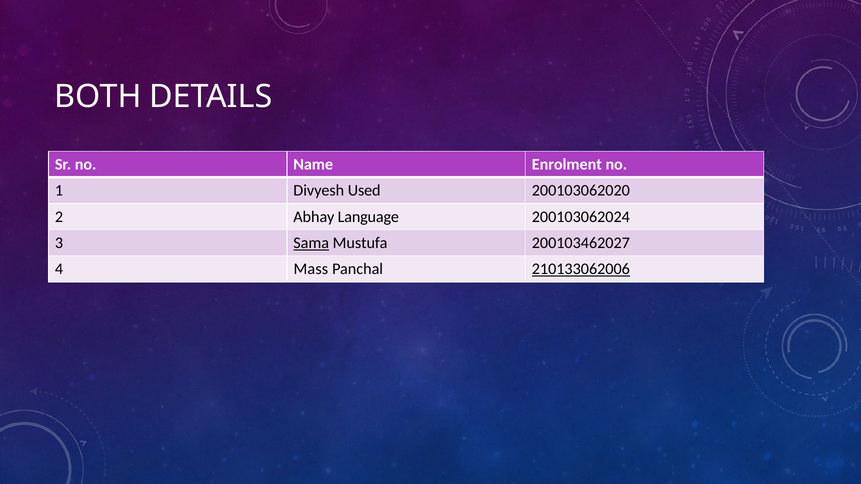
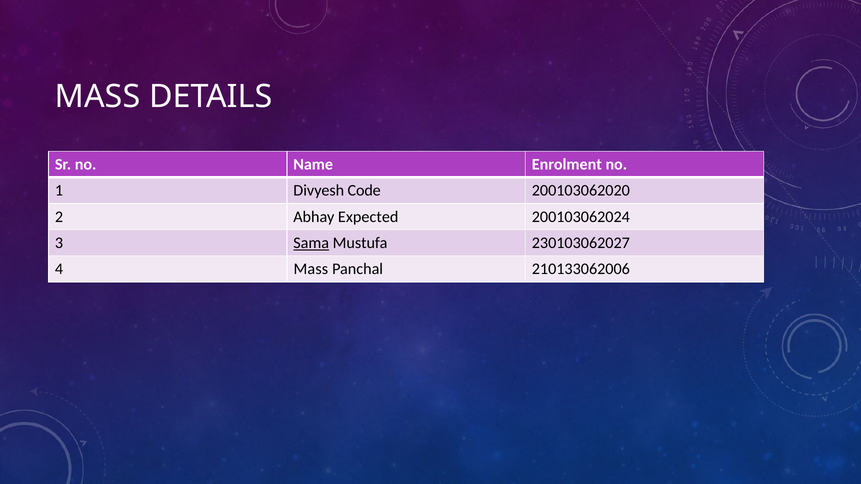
BOTH at (98, 97): BOTH -> MASS
Used: Used -> Code
Language: Language -> Expected
200103462027: 200103462027 -> 230103062027
210133062006 underline: present -> none
